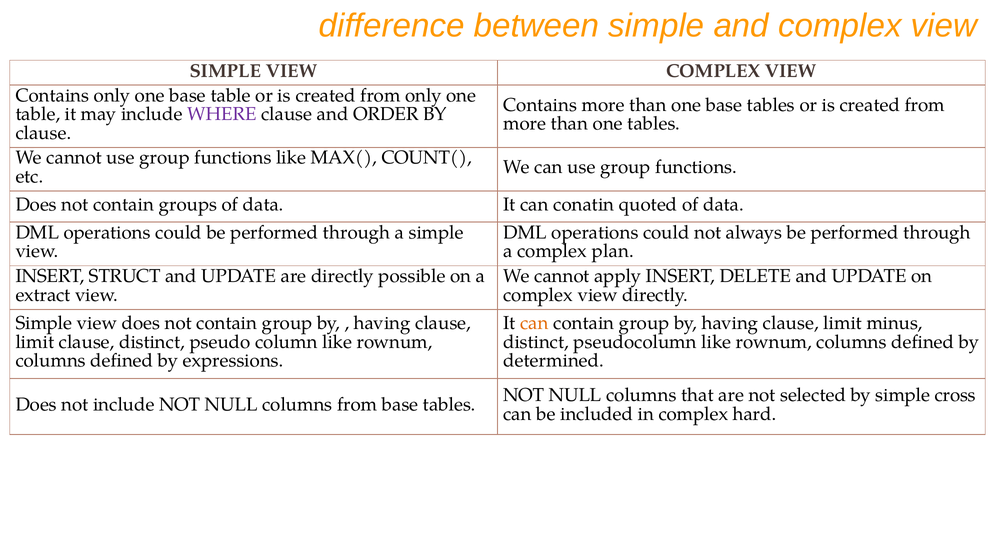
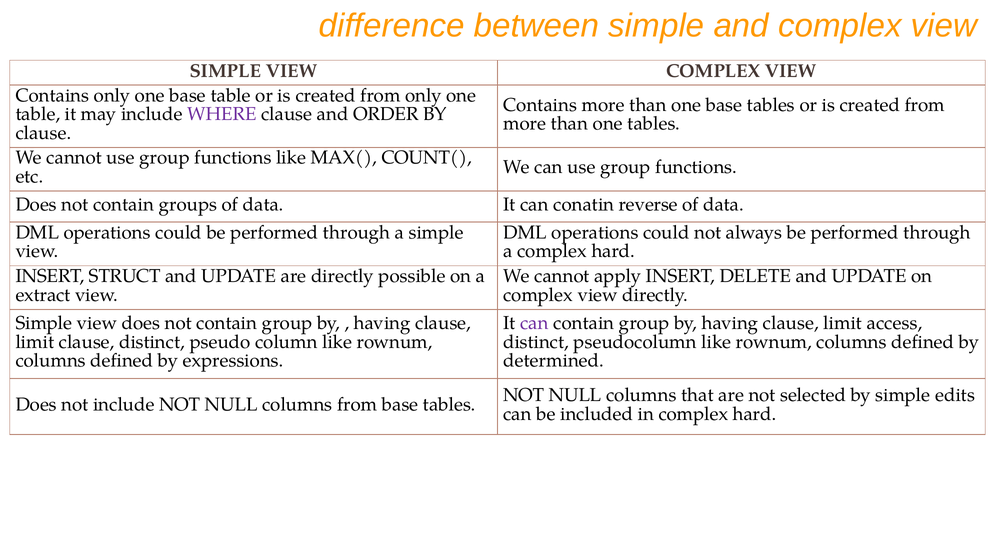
quoted: quoted -> reverse
a complex plan: plan -> hard
can at (534, 323) colour: orange -> purple
minus: minus -> access
cross: cross -> edits
